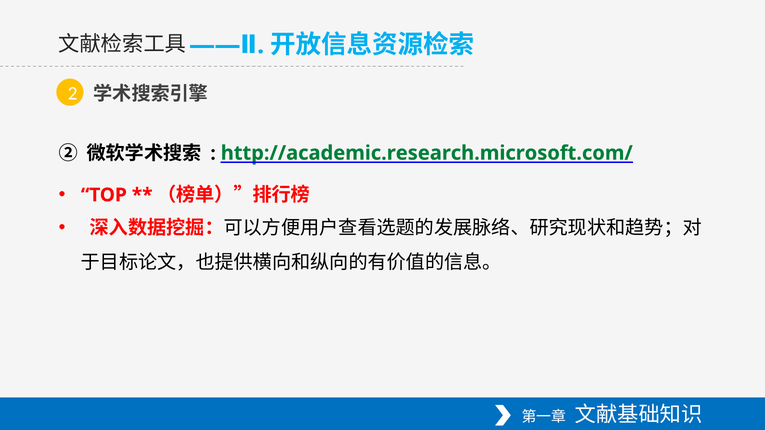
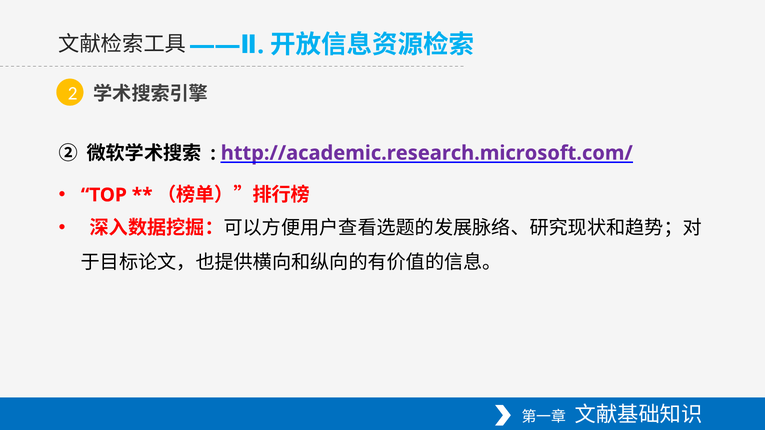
http://academic.research.microsoft.com/ colour: green -> purple
